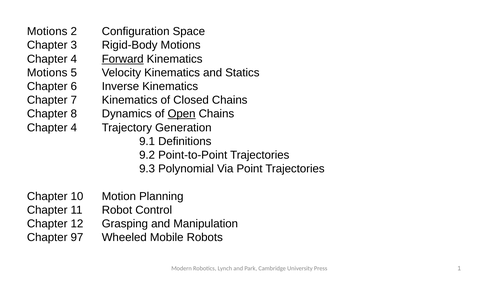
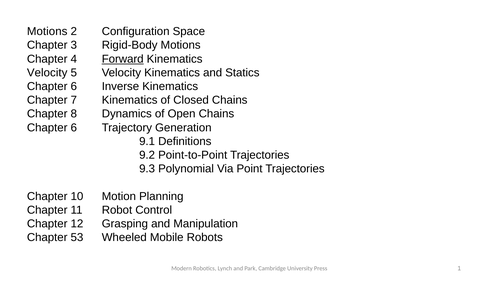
Motions at (47, 73): Motions -> Velocity
Open underline: present -> none
4 at (74, 127): 4 -> 6
97: 97 -> 53
